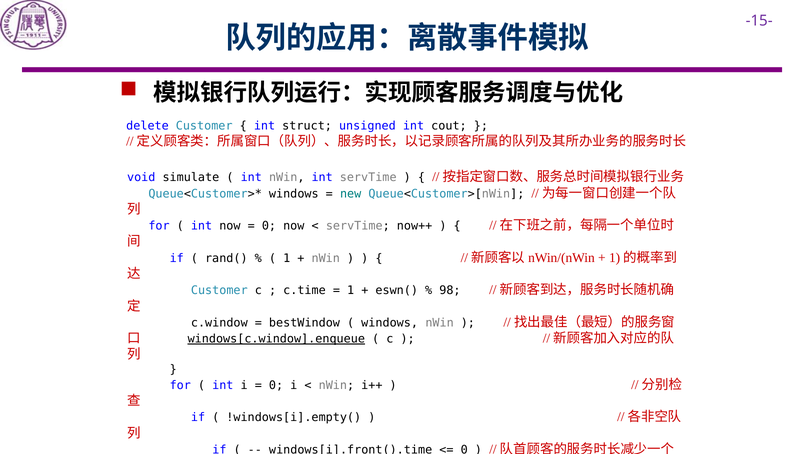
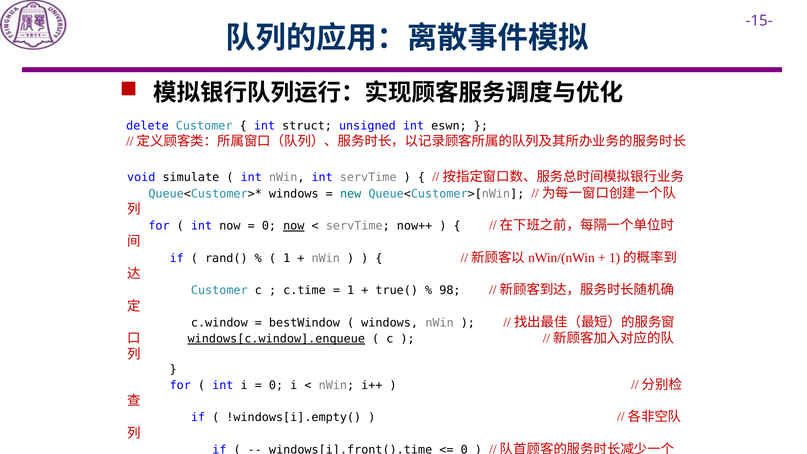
cout: cout -> eswn
now at (294, 226) underline: none -> present
eswn(: eswn( -> true(
